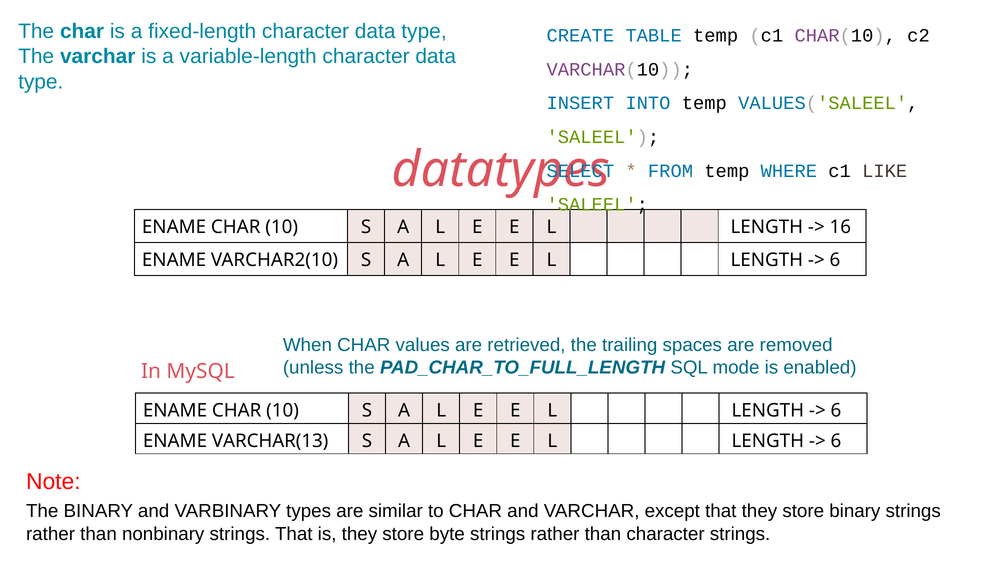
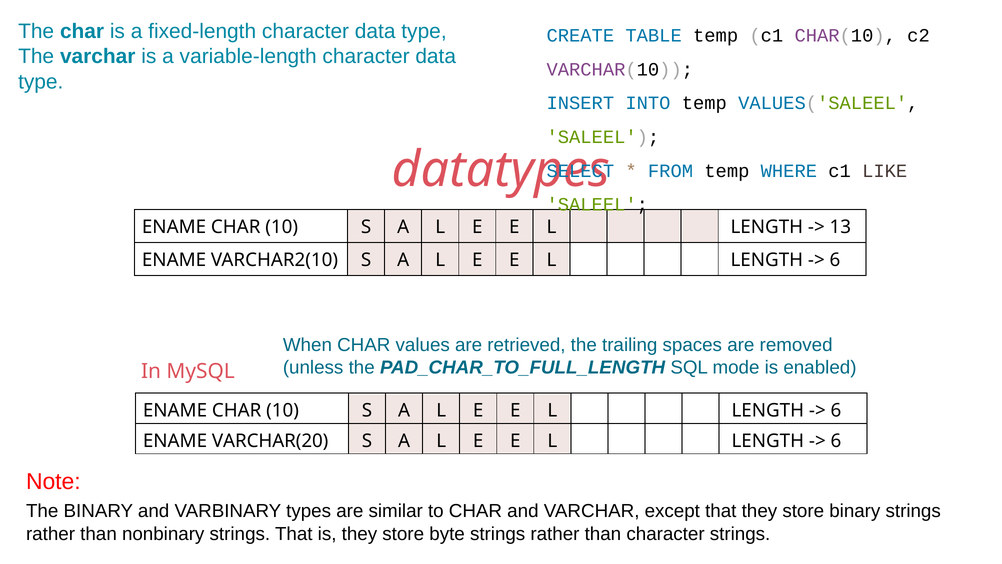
16: 16 -> 13
VARCHAR(13: VARCHAR(13 -> VARCHAR(20
